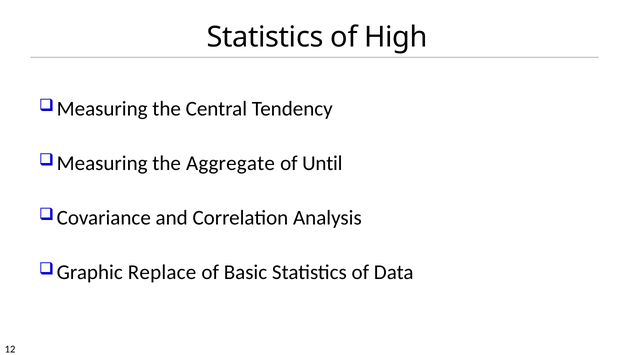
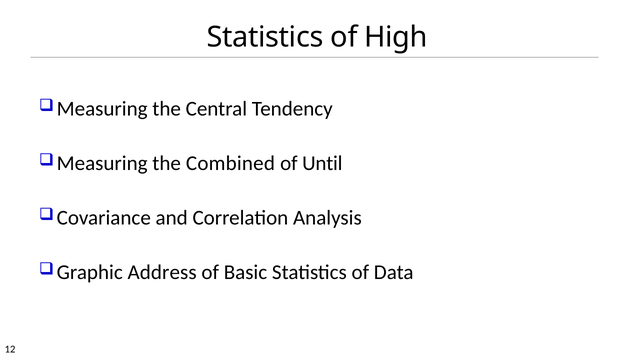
Aggregate: Aggregate -> Combined
Replace: Replace -> Address
